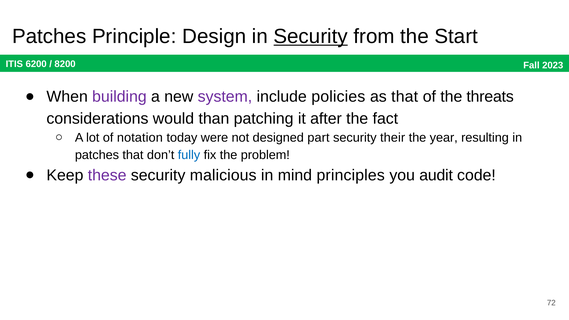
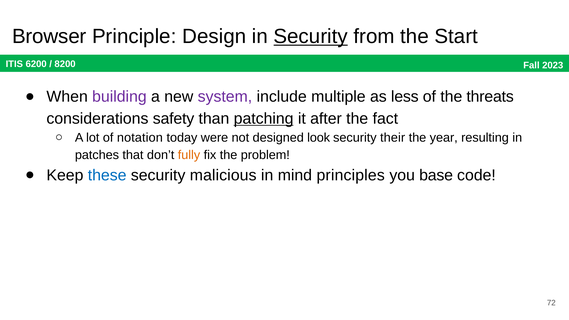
Patches at (49, 36): Patches -> Browser
policies: policies -> multiple
as that: that -> less
would: would -> safety
patching underline: none -> present
part: part -> look
fully colour: blue -> orange
these colour: purple -> blue
audit: audit -> base
